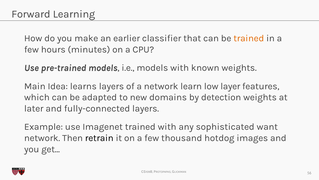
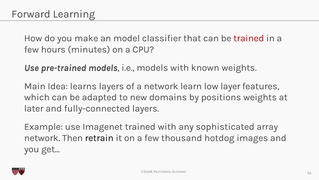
earlier: earlier -> model
trained at (249, 38) colour: orange -> red
detection: detection -> positions
want: want -> array
